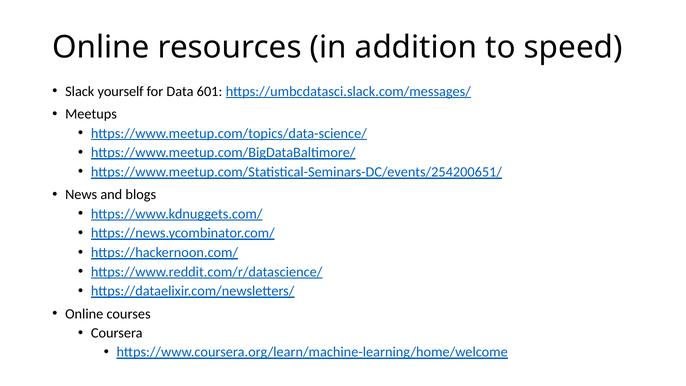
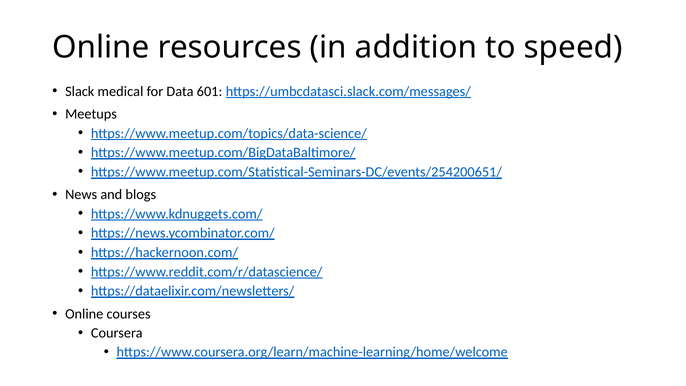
yourself: yourself -> medical
